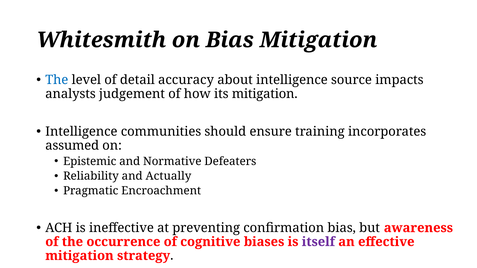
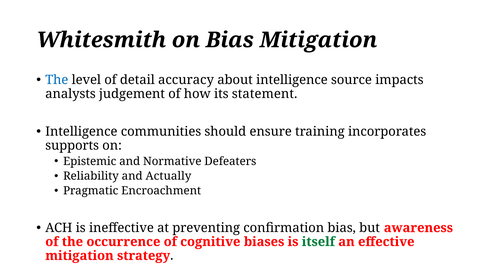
its mitigation: mitigation -> statement
assumed: assumed -> supports
itself colour: purple -> green
